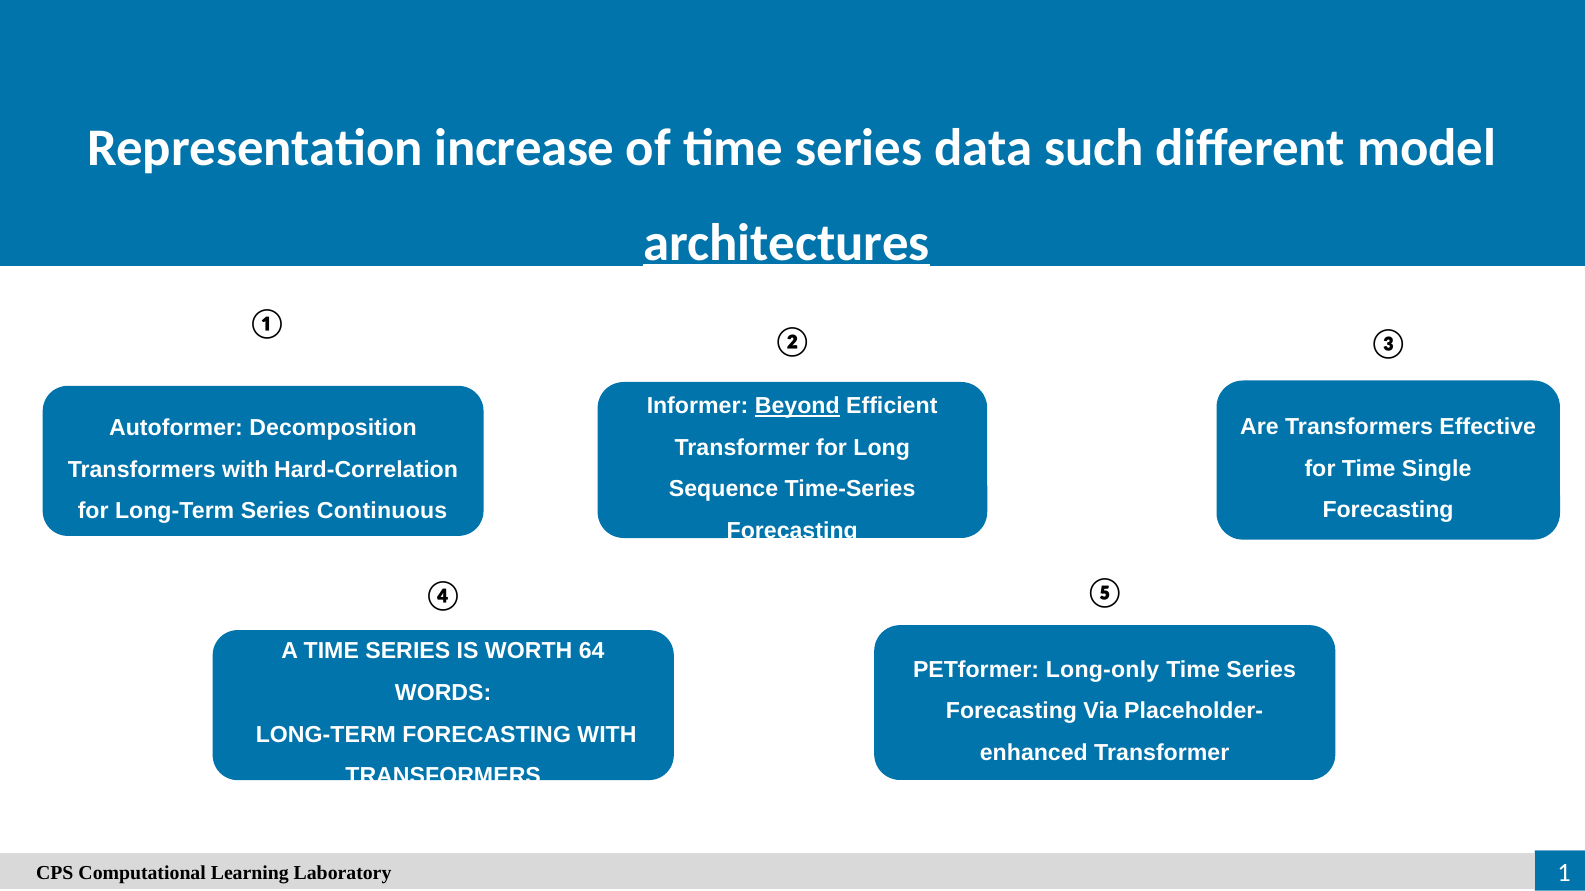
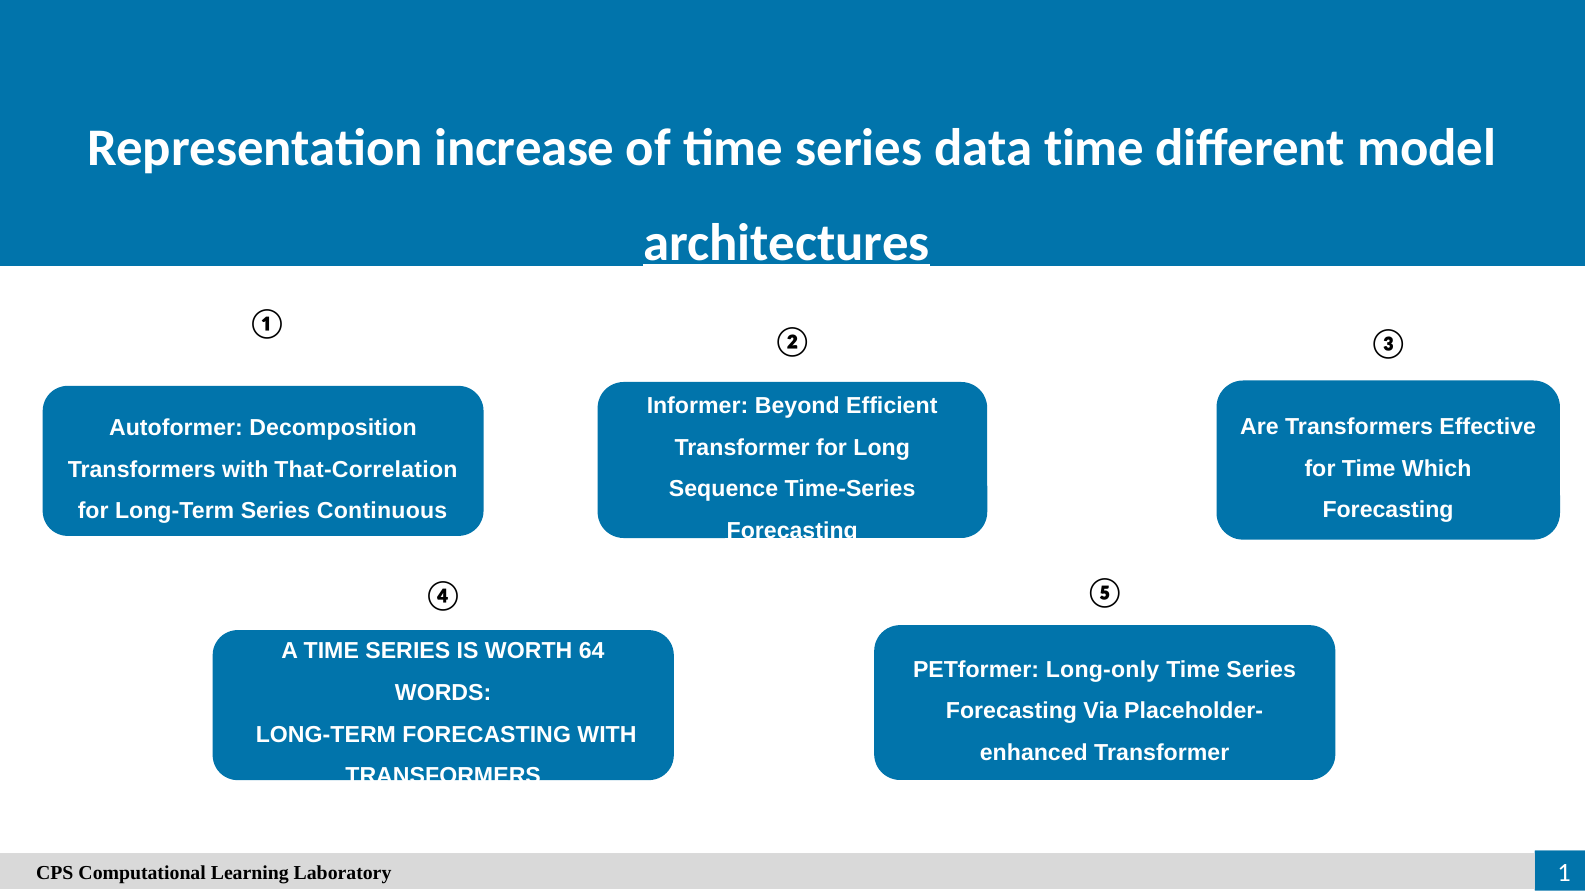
data such: such -> time
Beyond underline: present -> none
Single: Single -> Which
Hard-Correlation: Hard-Correlation -> That-Correlation
